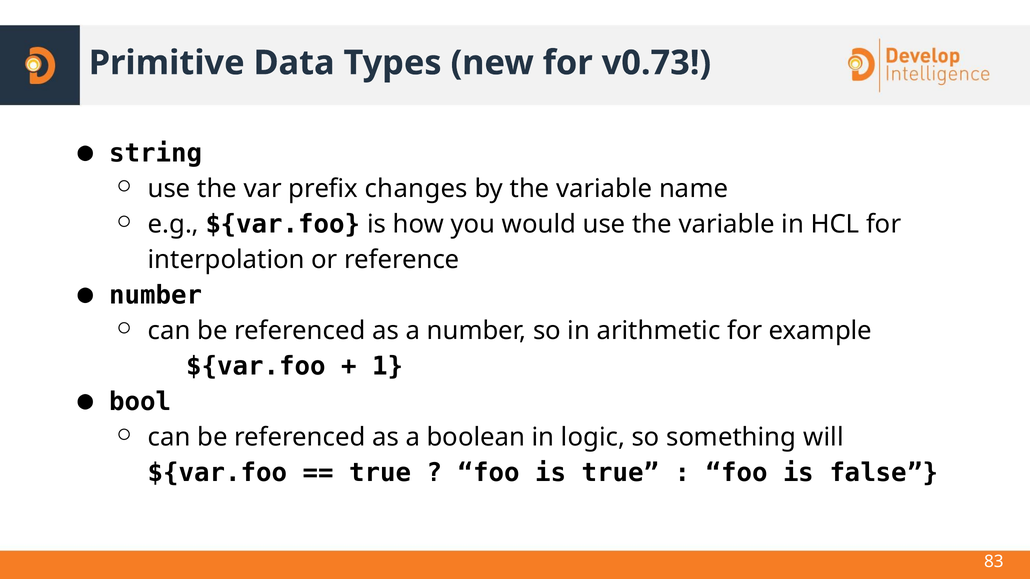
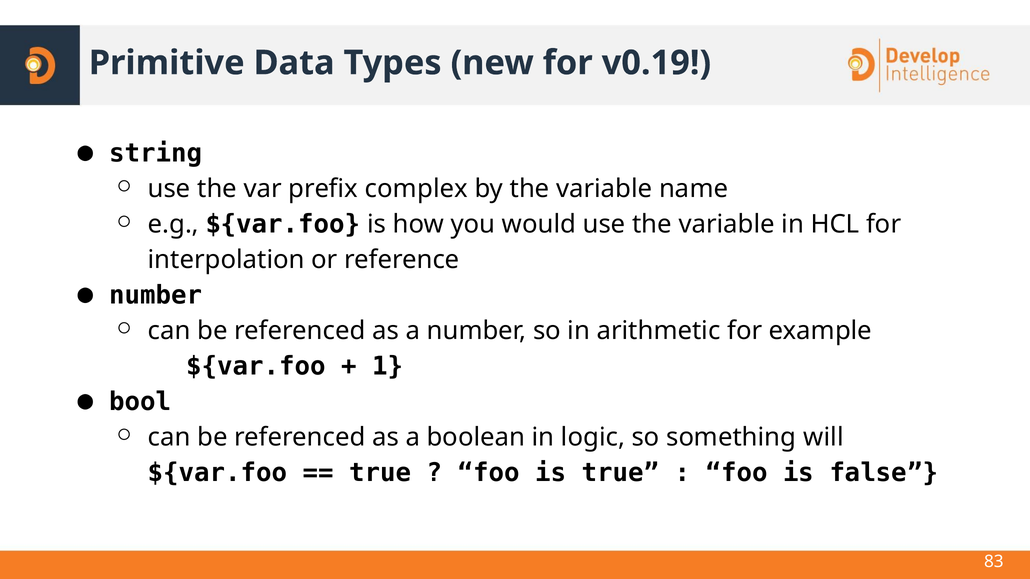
v0.73: v0.73 -> v0.19
changes: changes -> complex
